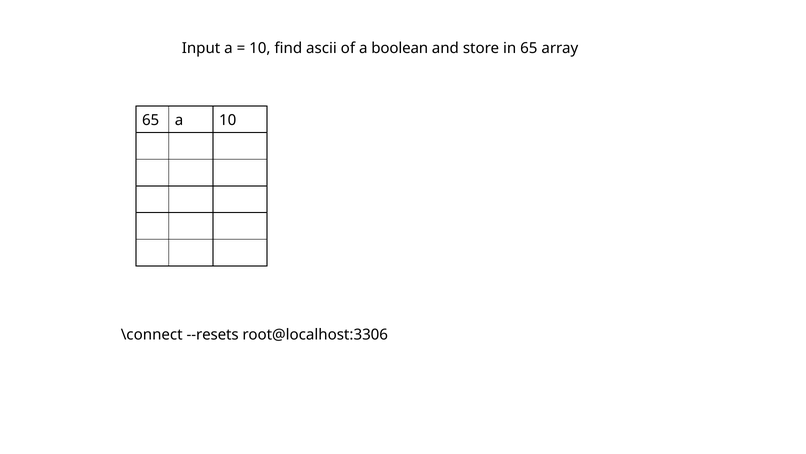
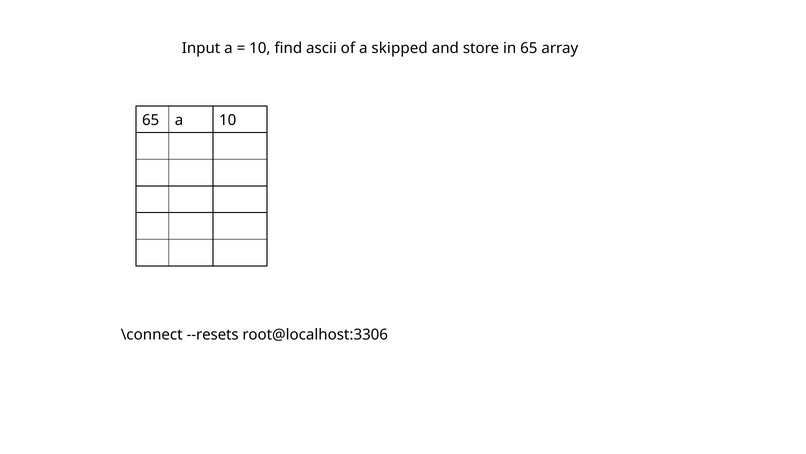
boolean: boolean -> skipped
